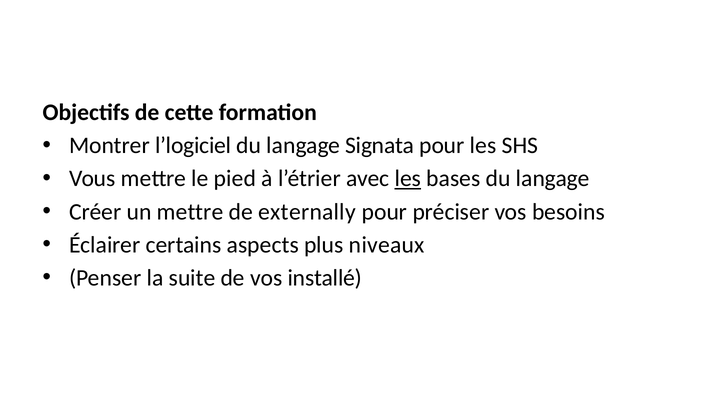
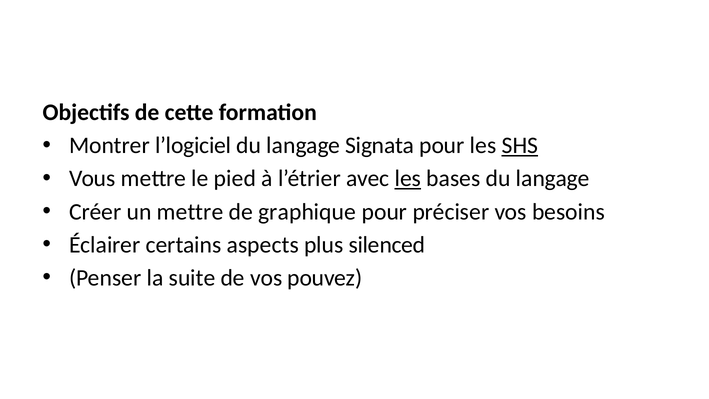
SHS underline: none -> present
externally: externally -> graphique
niveaux: niveaux -> silenced
installé: installé -> pouvez
